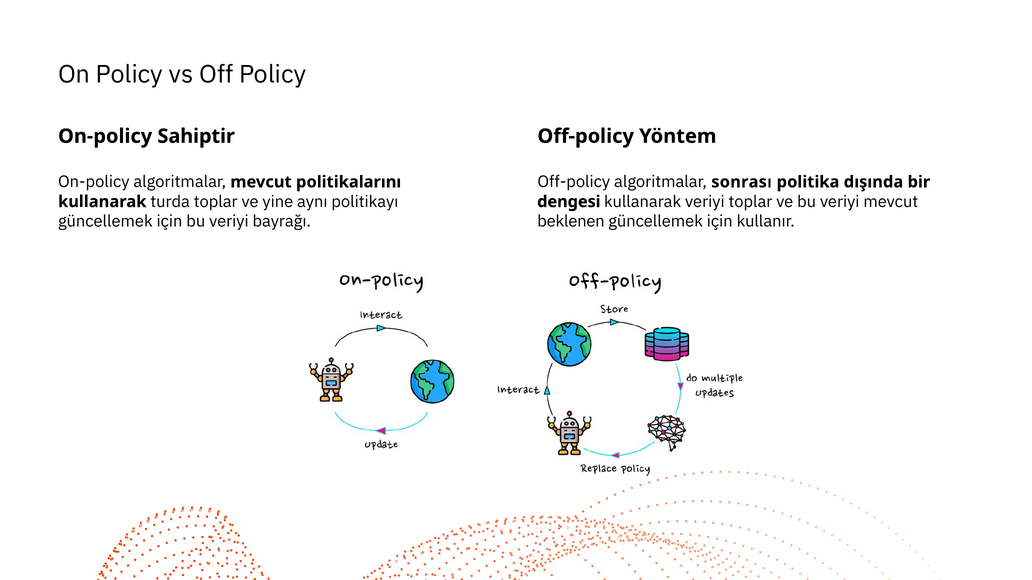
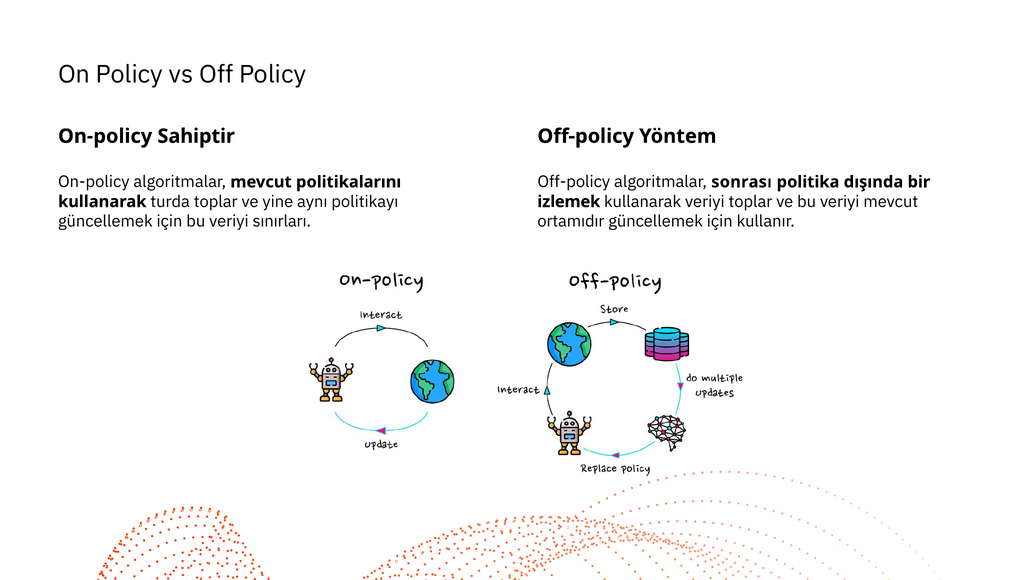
dengesi: dengesi -> izlemek
bayrağı: bayrağı -> sınırları
beklenen: beklenen -> ortamıdır
